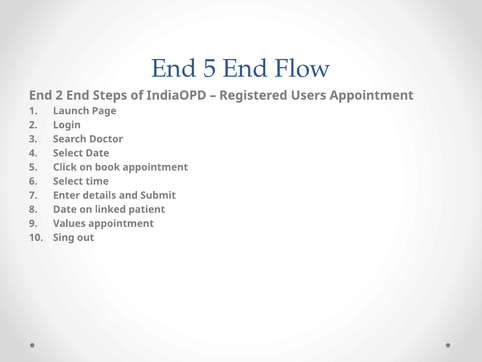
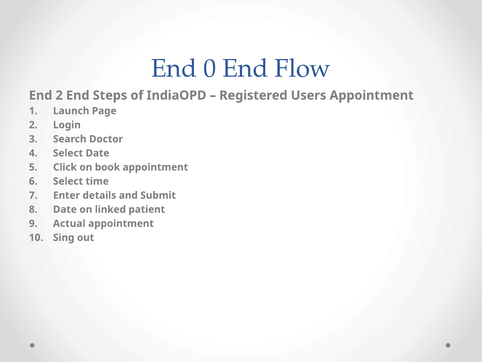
End 5: 5 -> 0
Values: Values -> Actual
